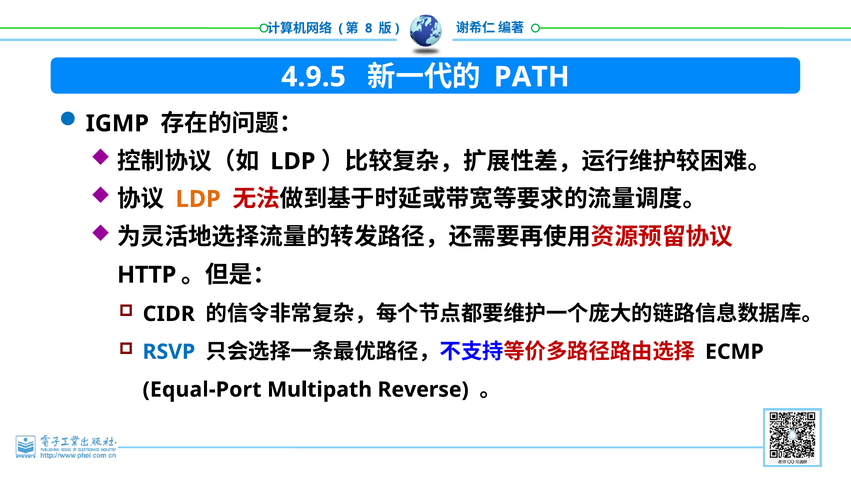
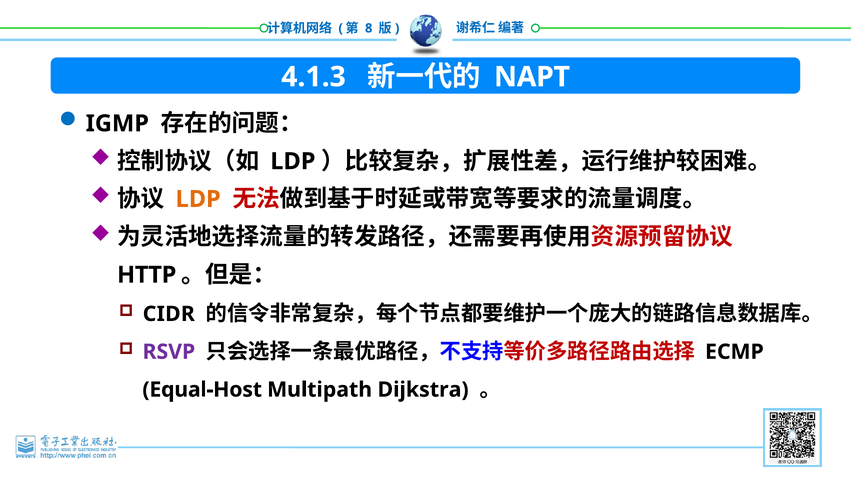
4.9.5: 4.9.5 -> 4.1.3
PATH: PATH -> NAPT
RSVP colour: blue -> purple
Equal-Port: Equal-Port -> Equal-Host
Reverse: Reverse -> Dijkstra
